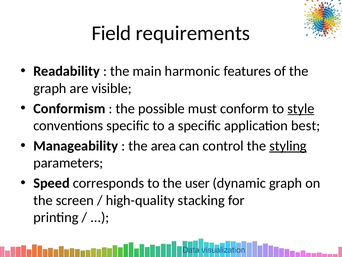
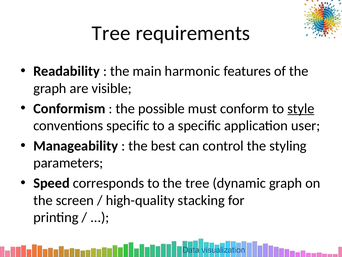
Field at (111, 33): Field -> Tree
best: best -> user
area: area -> best
styling underline: present -> none
the user: user -> tree
